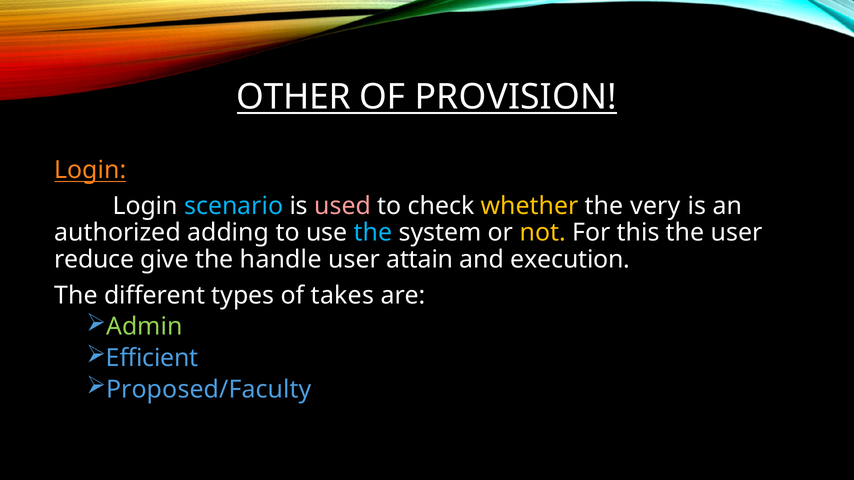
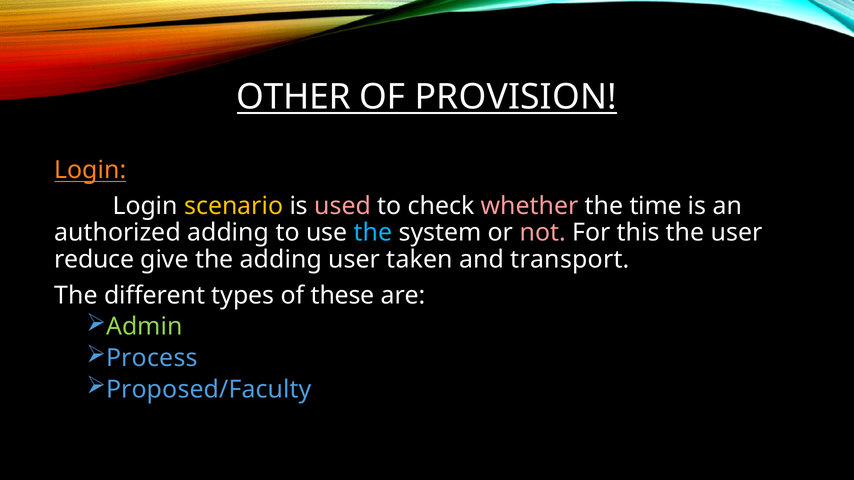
scenario colour: light blue -> yellow
whether colour: yellow -> pink
very: very -> time
not colour: yellow -> pink
the handle: handle -> adding
attain: attain -> taken
execution: execution -> transport
takes: takes -> these
Efficient: Efficient -> Process
